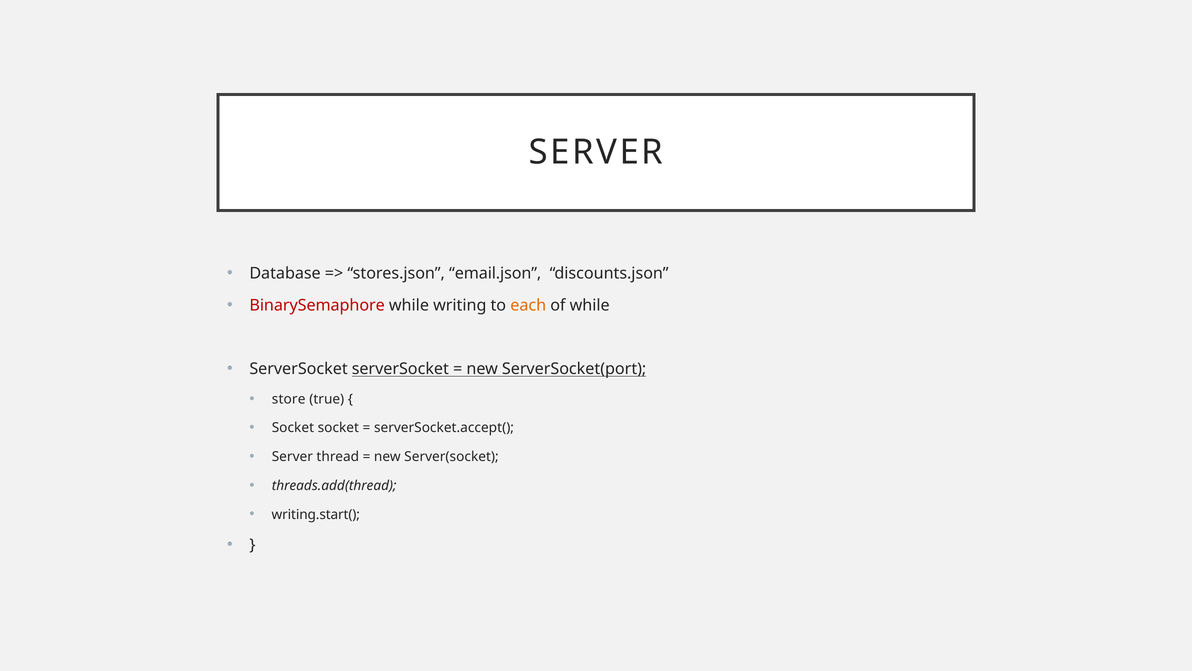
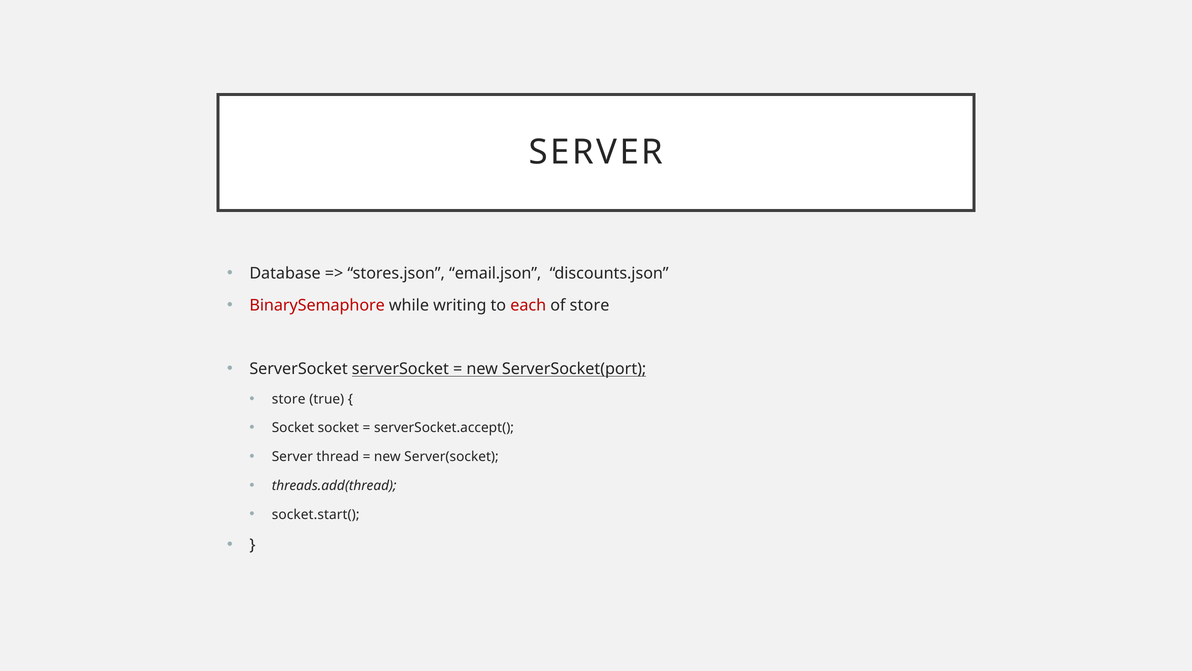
each colour: orange -> red
of while: while -> store
writing.start(: writing.start( -> socket.start(
